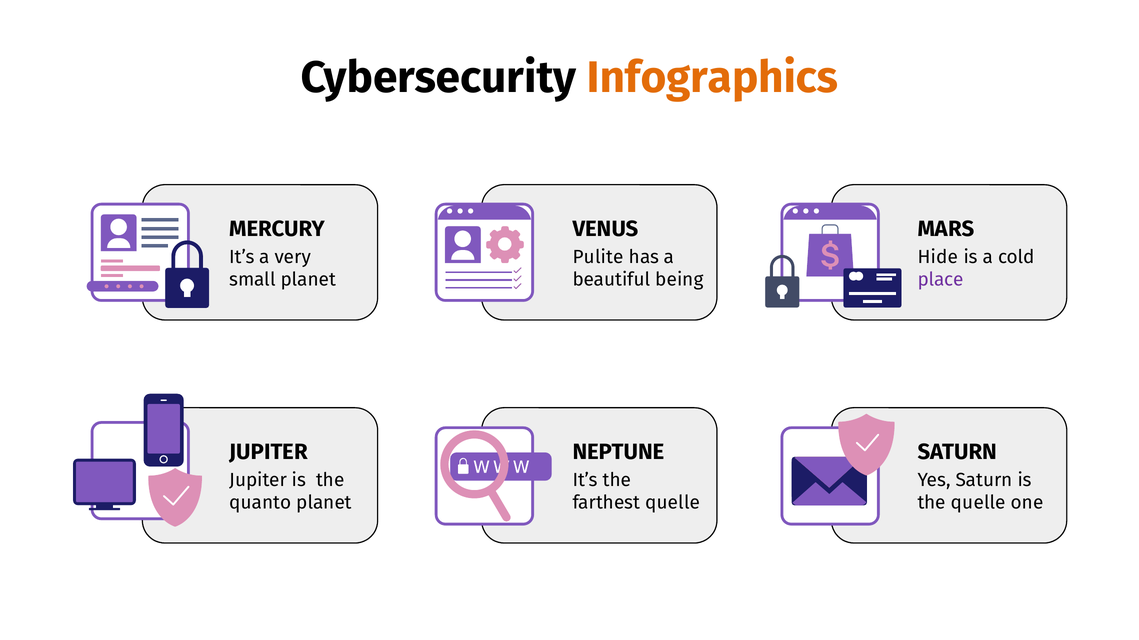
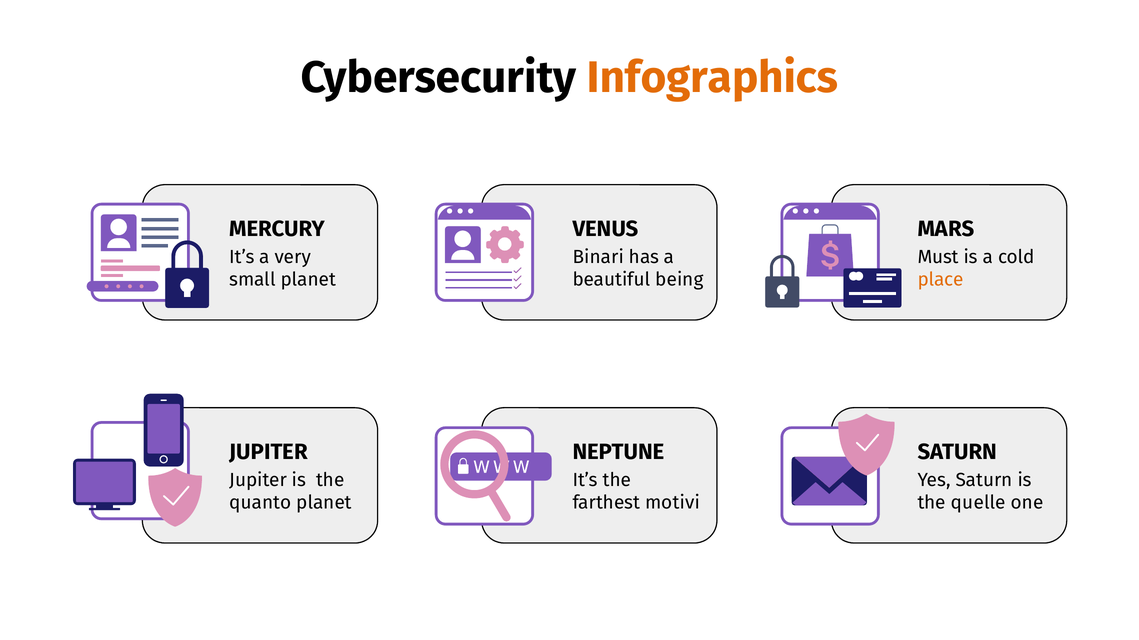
Pulite: Pulite -> Binari
Hide: Hide -> Must
place colour: purple -> orange
farthest quelle: quelle -> motivi
